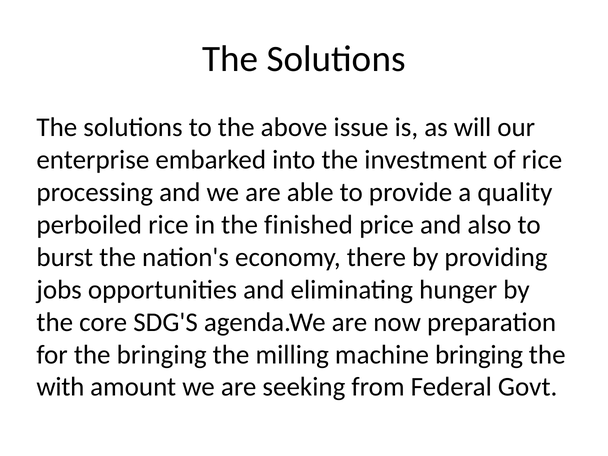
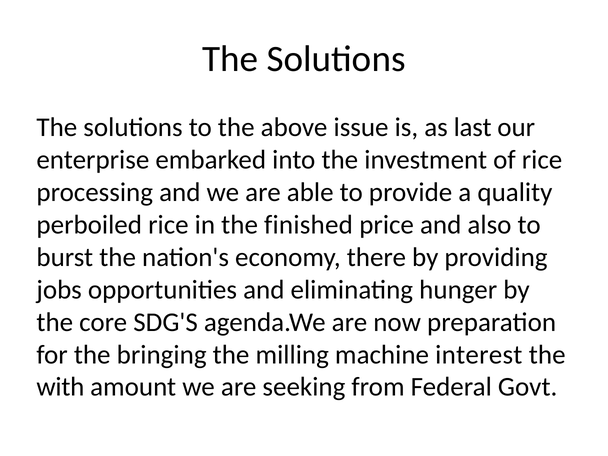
will: will -> last
machine bringing: bringing -> interest
